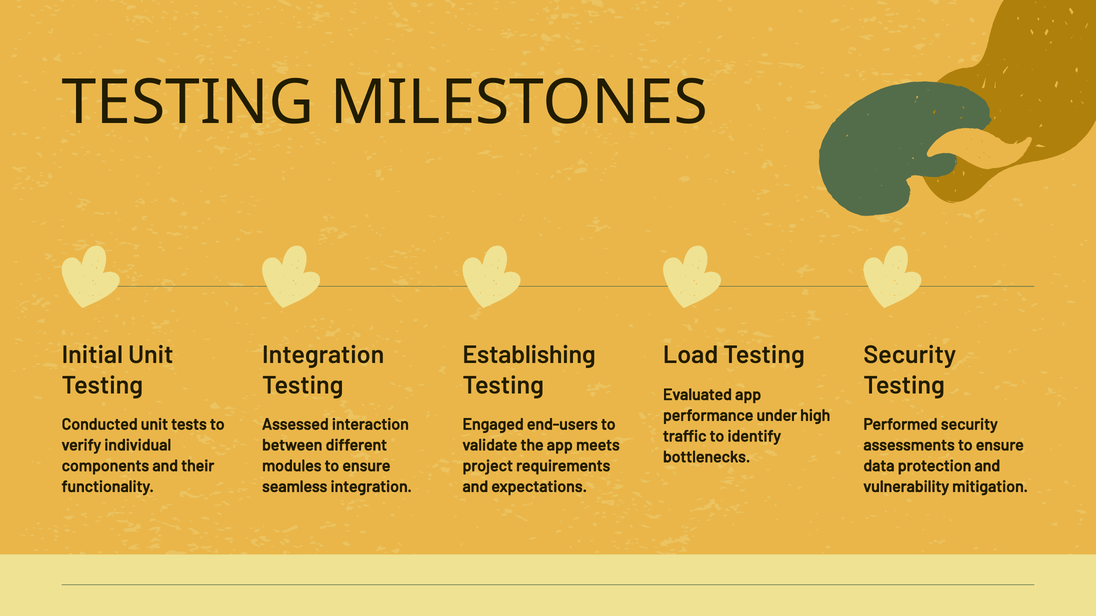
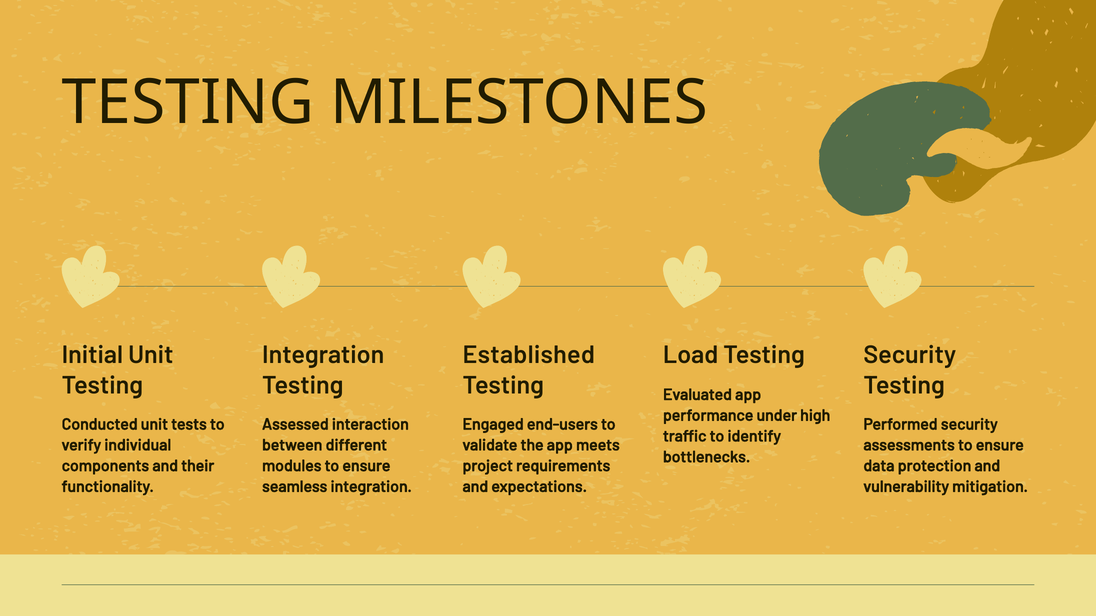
Establishing: Establishing -> Established
